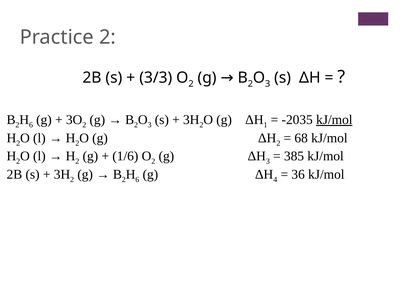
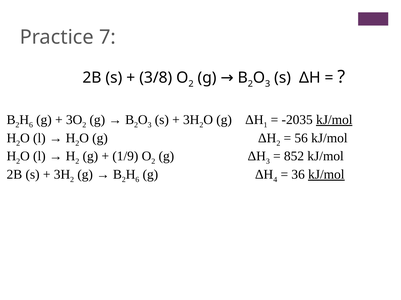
Practice 2: 2 -> 7
3/3: 3/3 -> 3/8
68: 68 -> 56
1/6: 1/6 -> 1/9
385: 385 -> 852
kJ/mol at (326, 175) underline: none -> present
